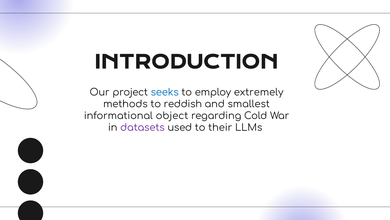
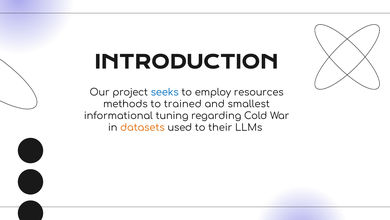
extremely: extremely -> resources
reddish: reddish -> trained
object: object -> tuning
datasets colour: purple -> orange
